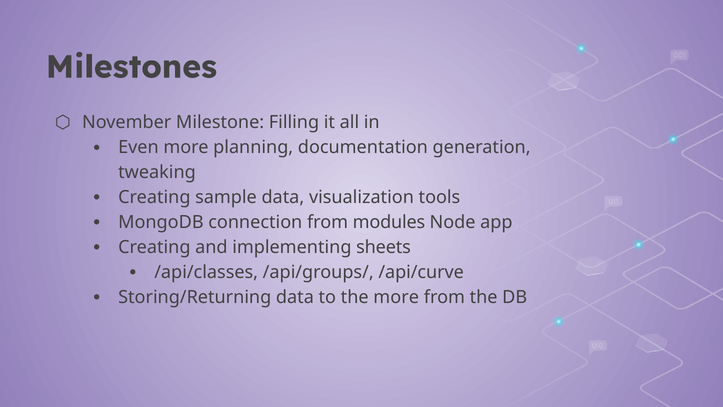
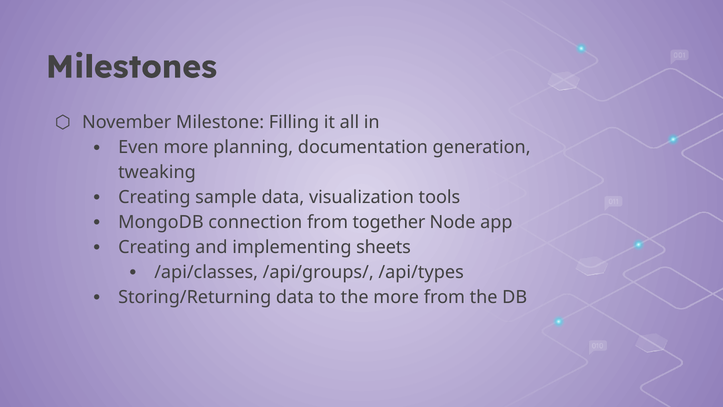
modules: modules -> together
/api/curve: /api/curve -> /api/types
